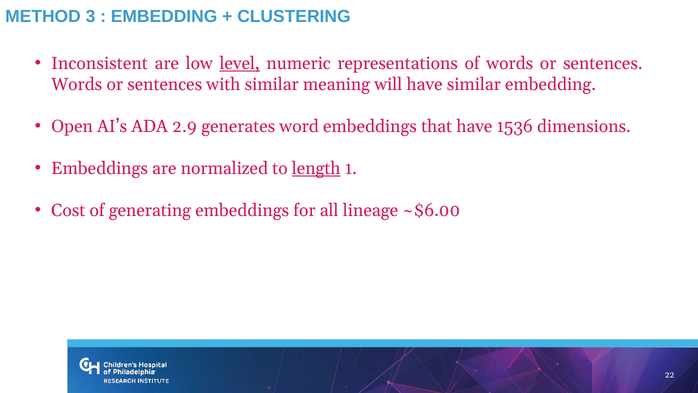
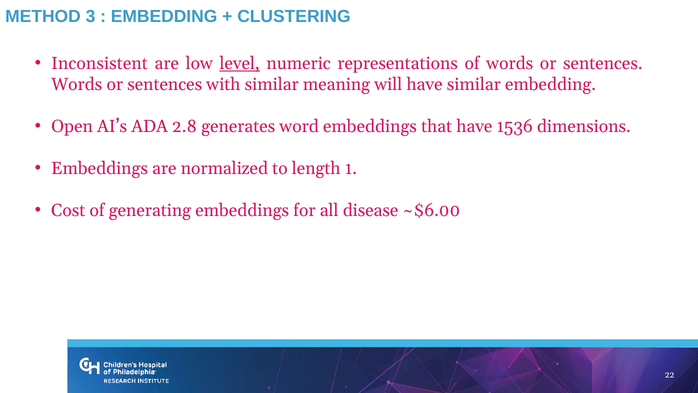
2.9: 2.9 -> 2.8
length underline: present -> none
lineage: lineage -> disease
